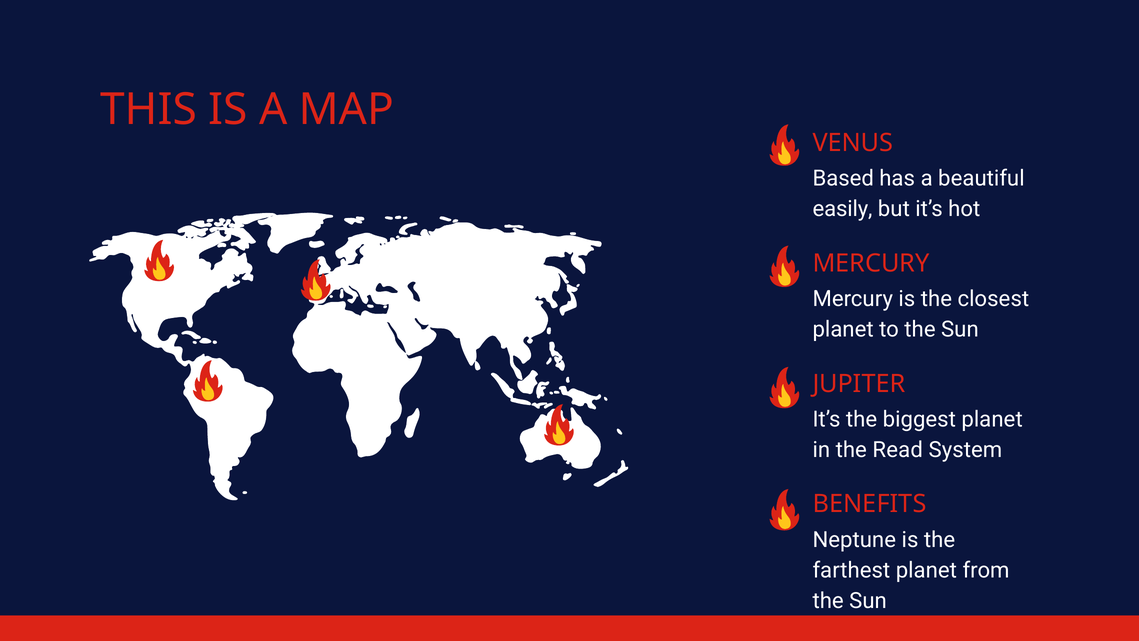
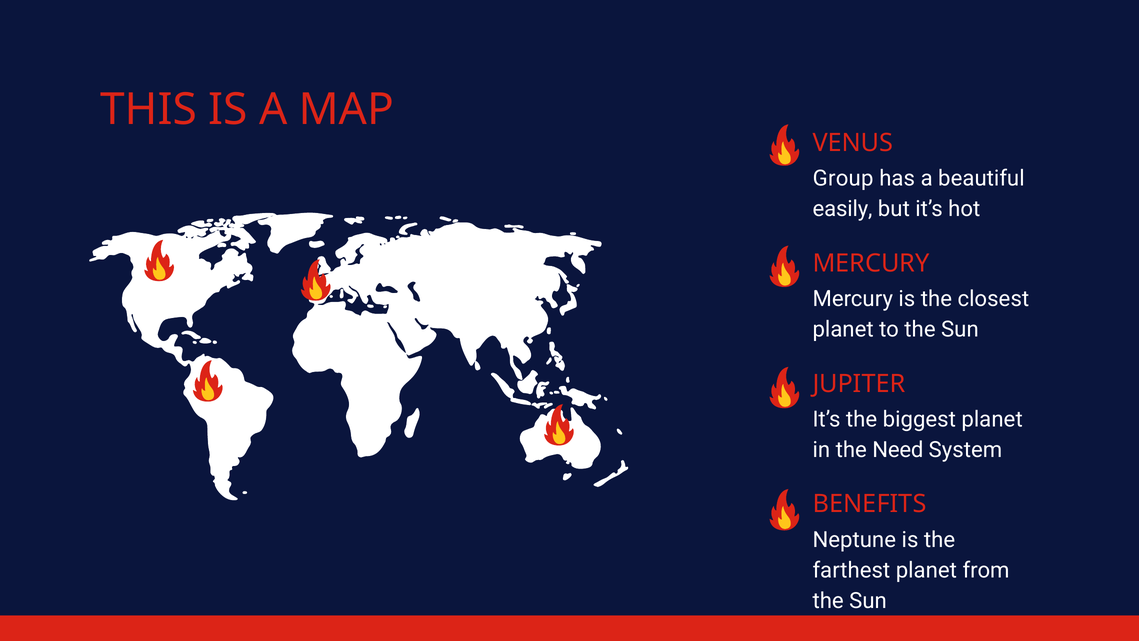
Based: Based -> Group
Read: Read -> Need
